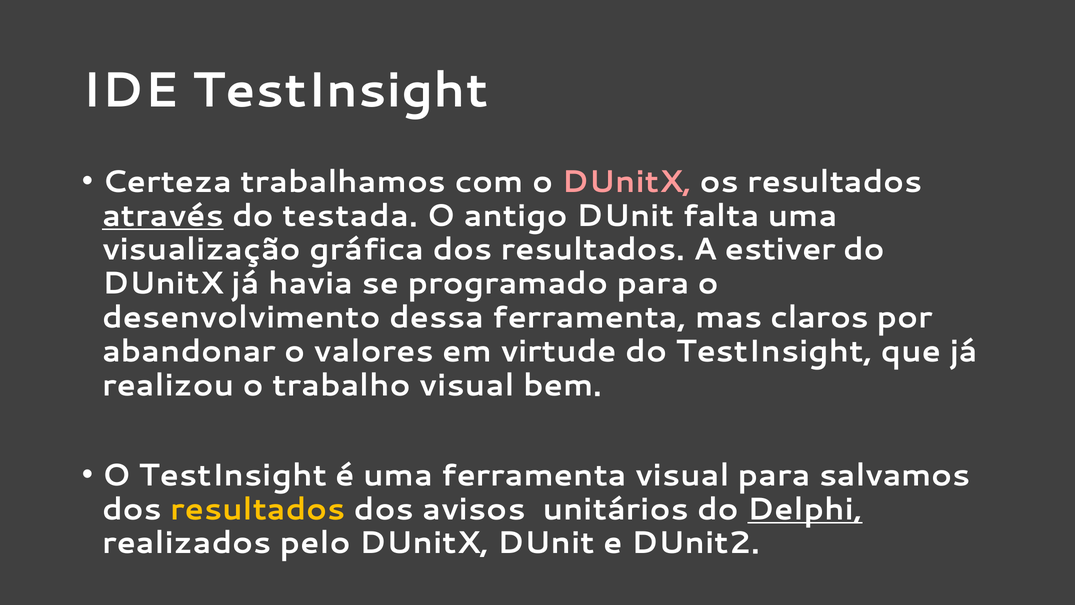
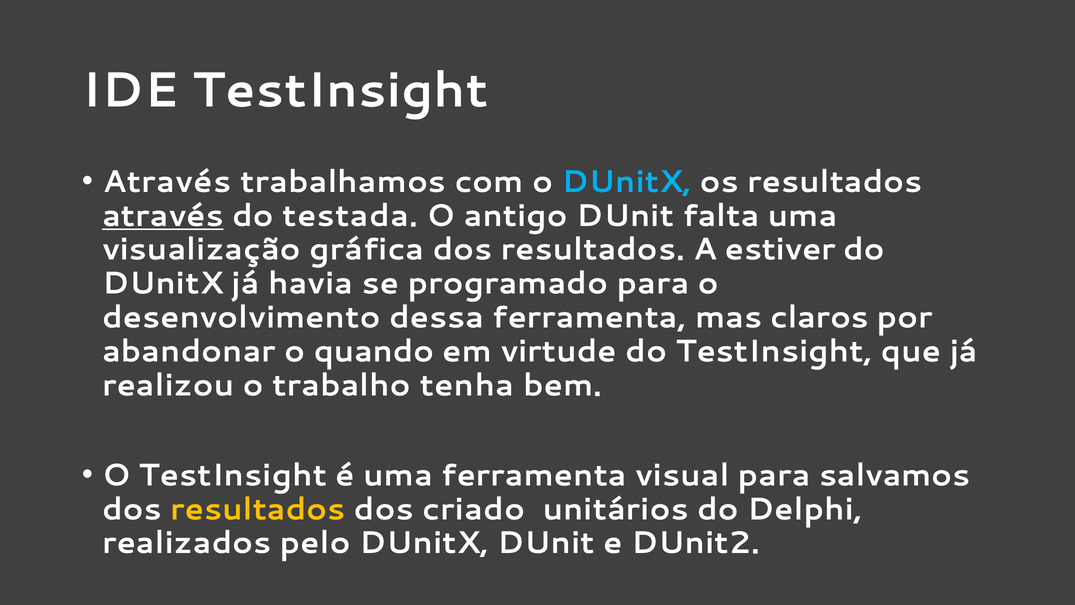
Certeza at (167, 182): Certeza -> Através
DUnitX at (626, 182) colour: pink -> light blue
valores: valores -> quando
trabalho visual: visual -> tenha
avisos: avisos -> criado
Delphi underline: present -> none
